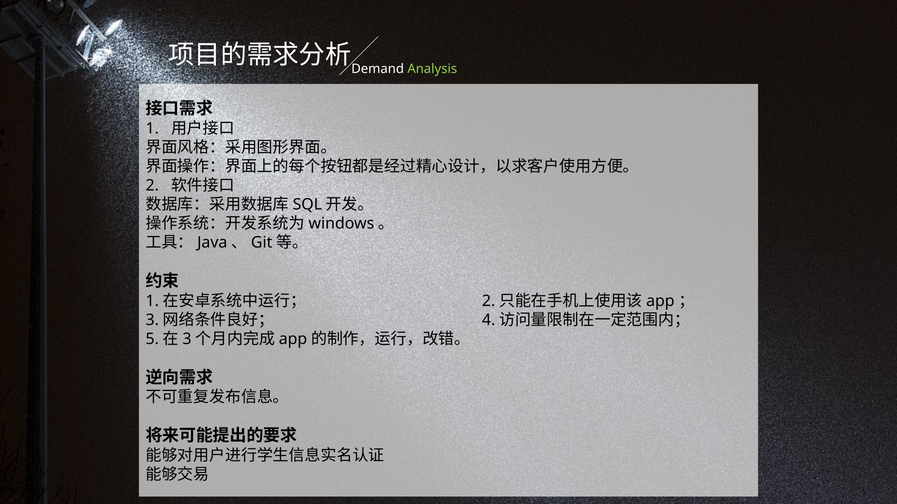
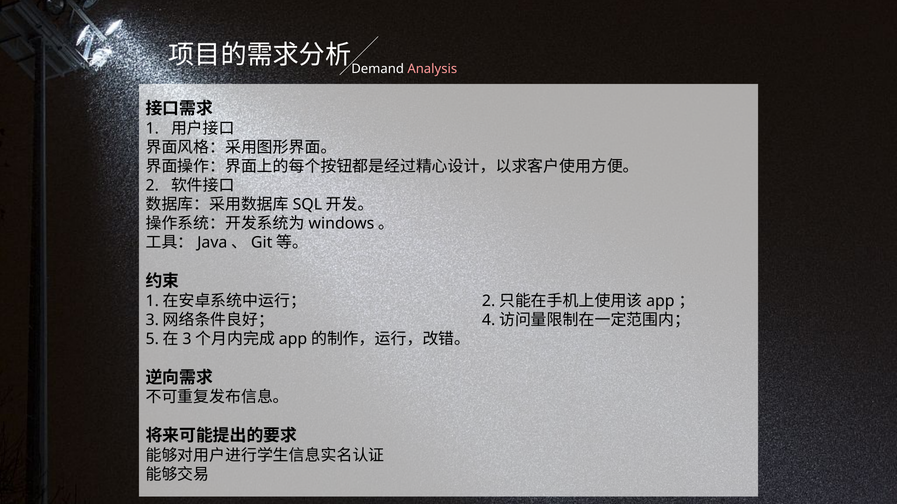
Analysis colour: light green -> pink
